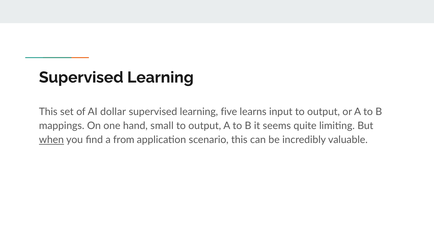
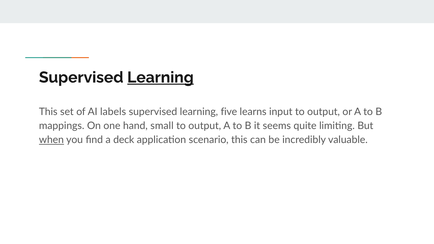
Learning at (160, 77) underline: none -> present
dollar: dollar -> labels
from: from -> deck
